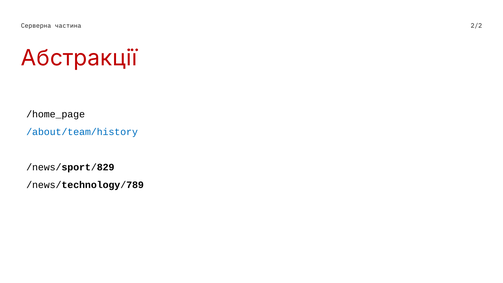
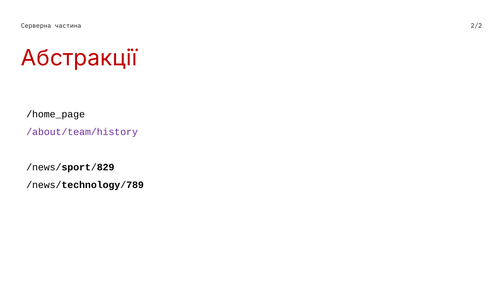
/about/team/history colour: blue -> purple
